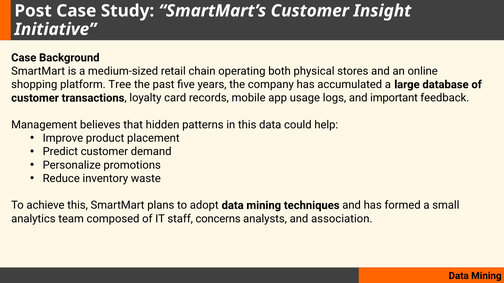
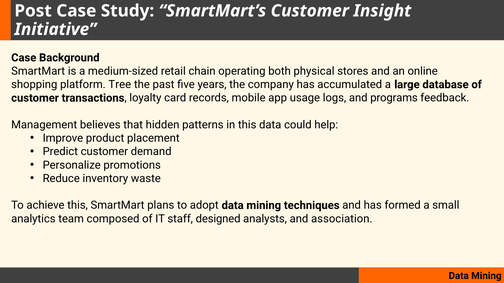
important: important -> programs
concerns: concerns -> designed
